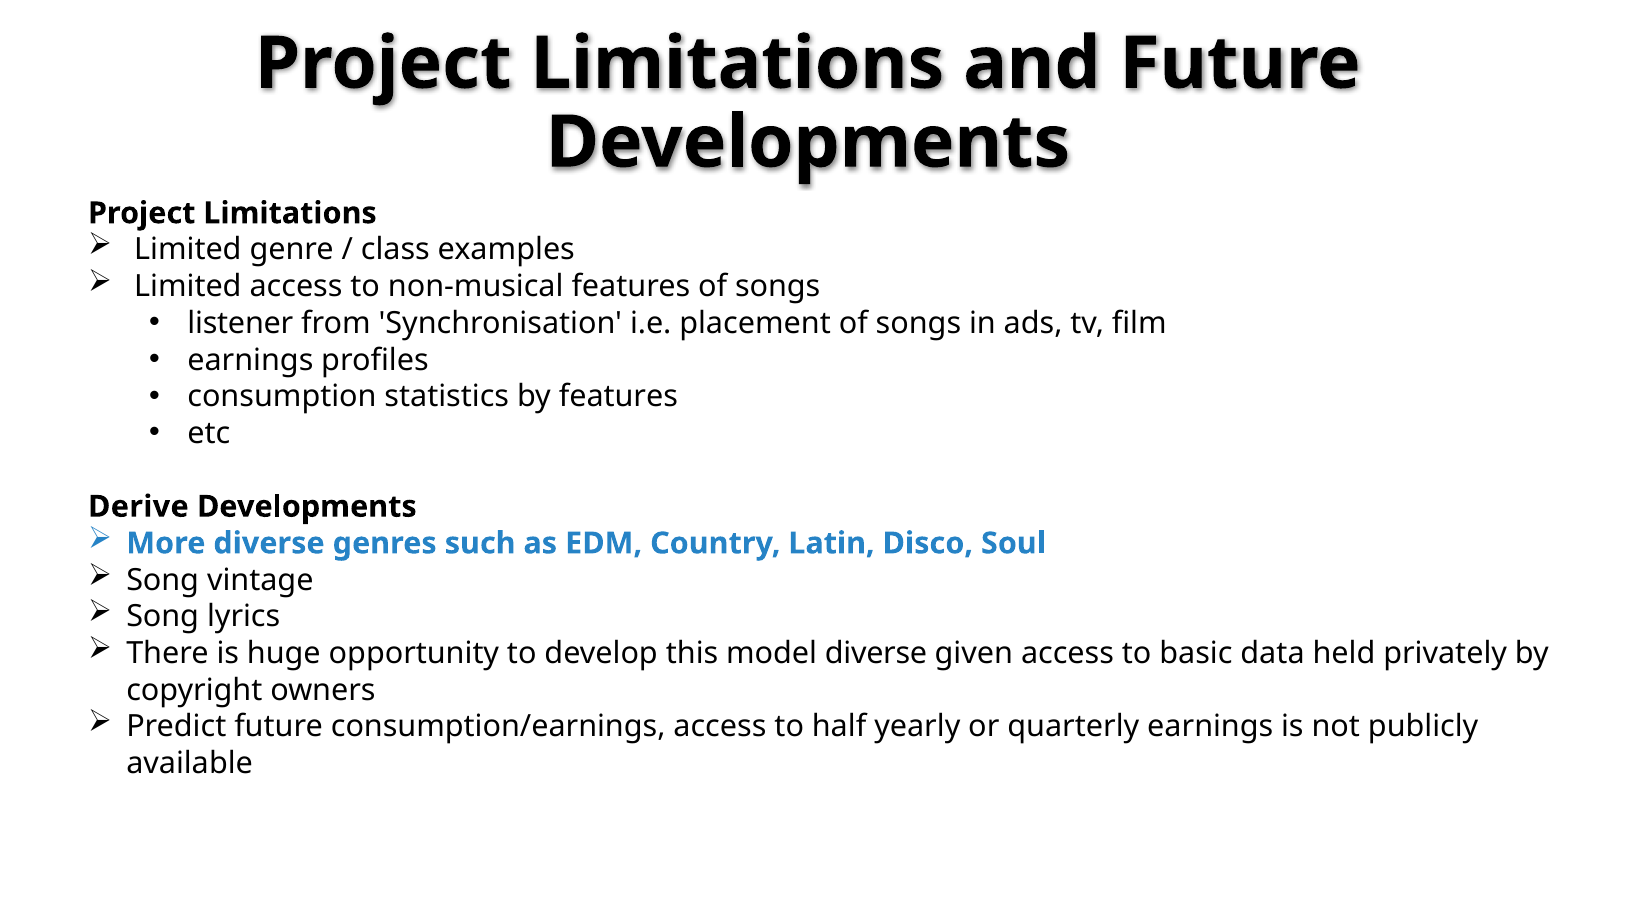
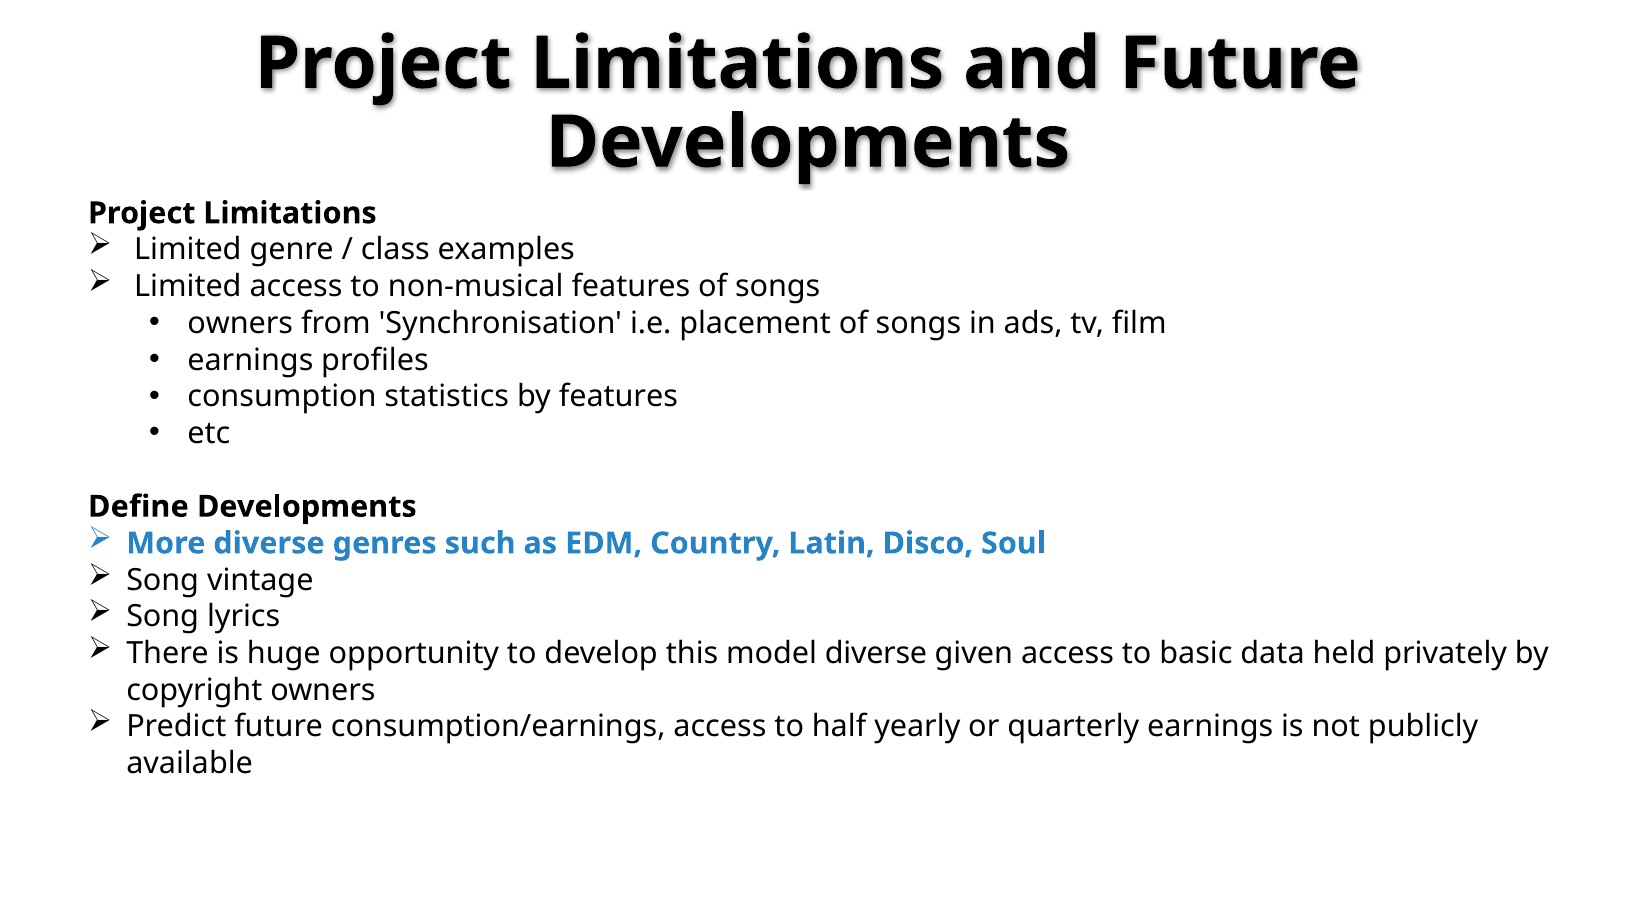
listener at (240, 323): listener -> owners
Derive: Derive -> Define
